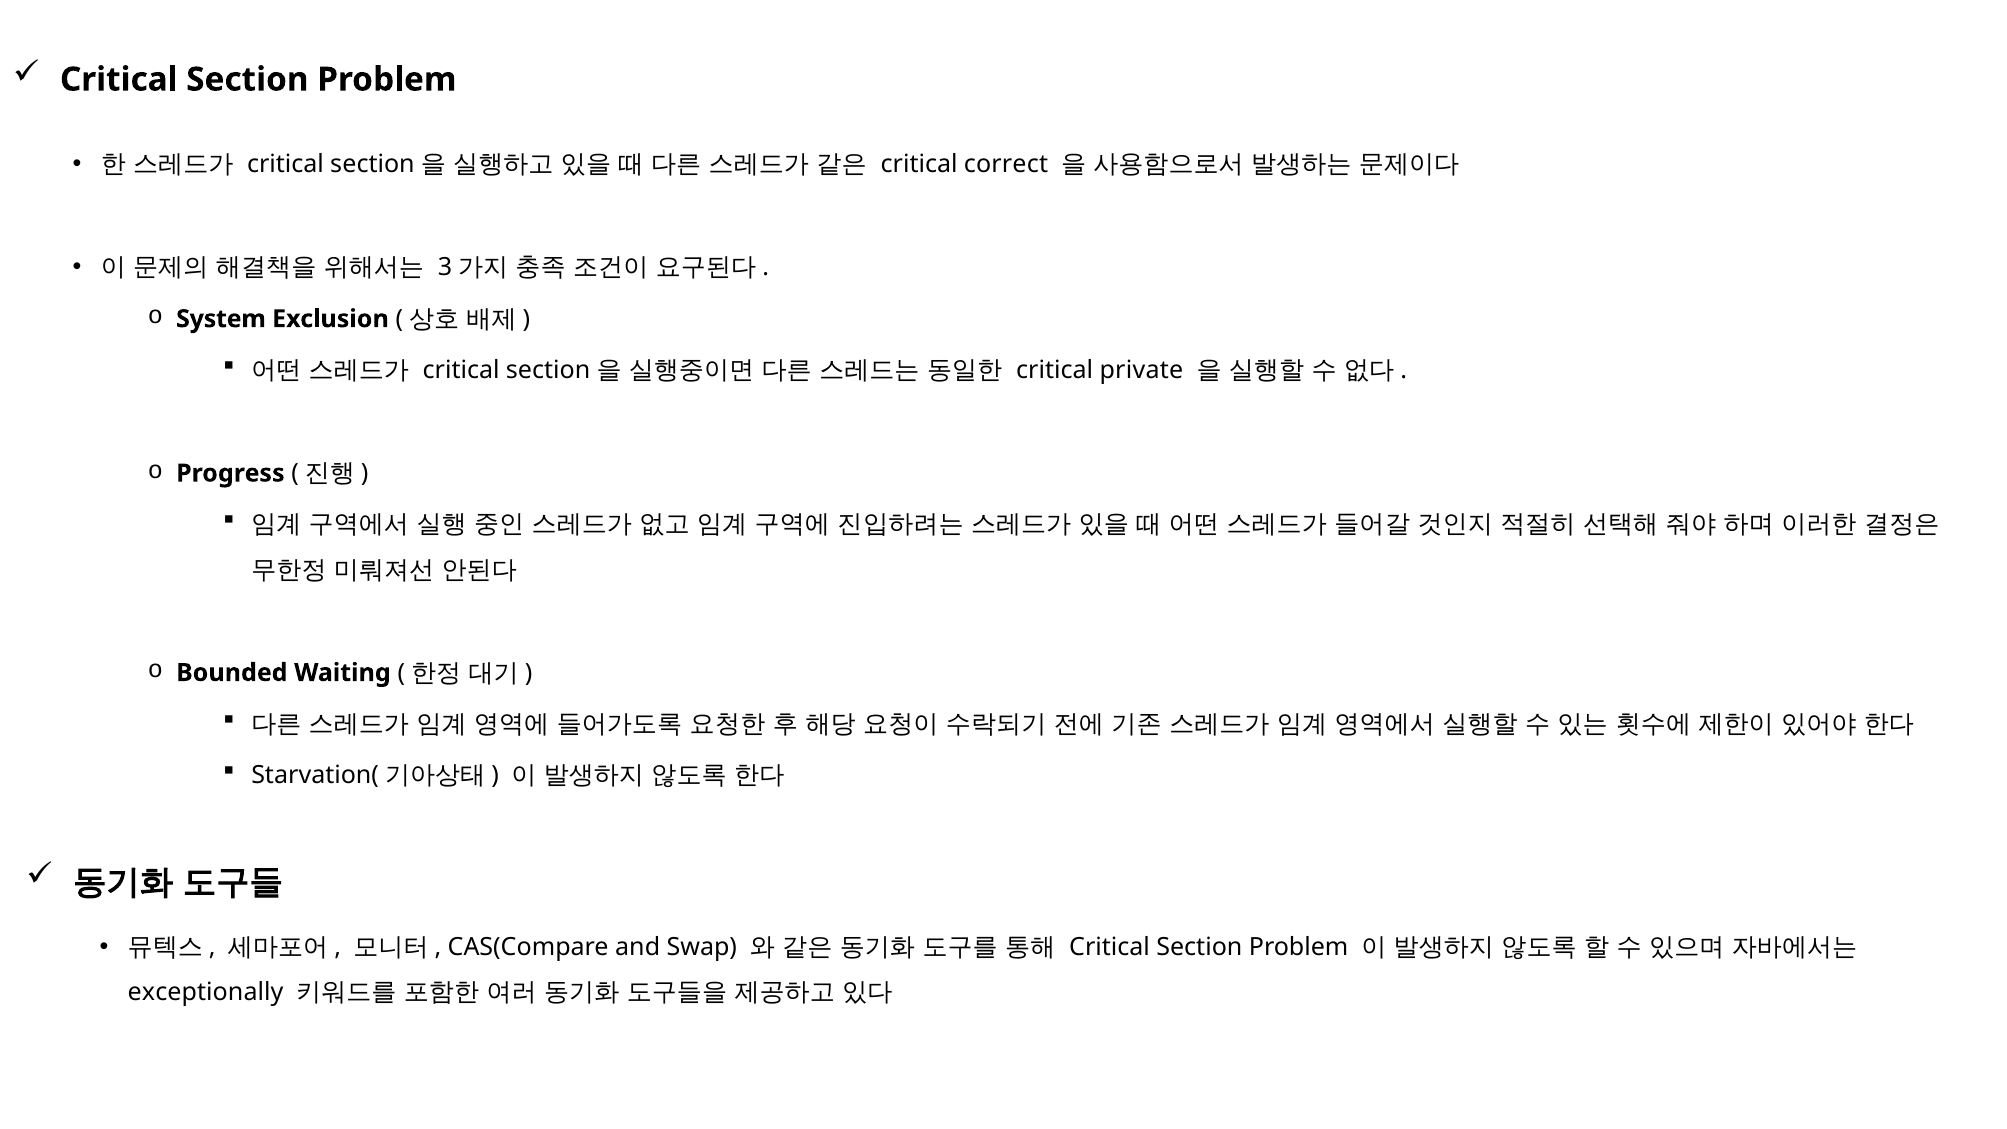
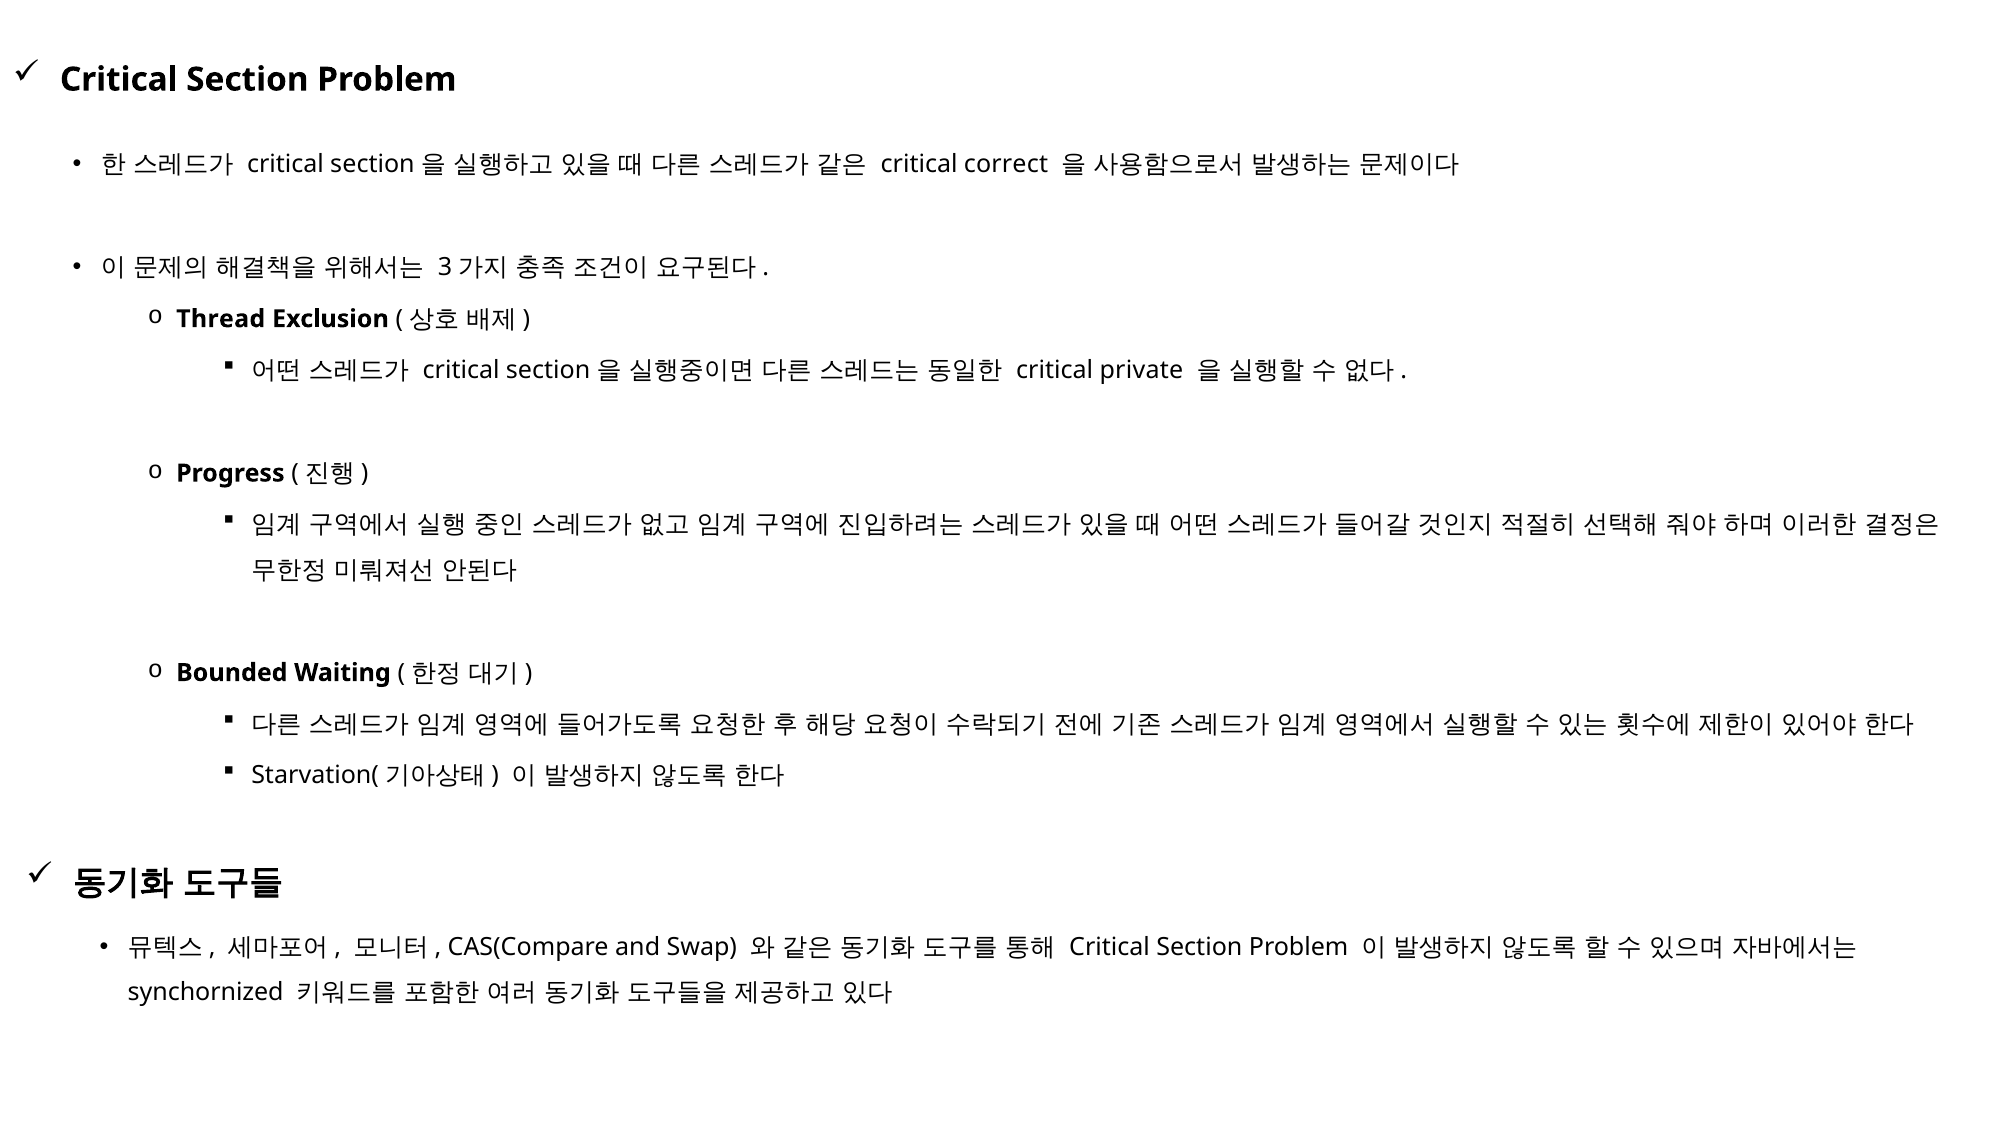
System: System -> Thread
exceptionally: exceptionally -> synchornized
